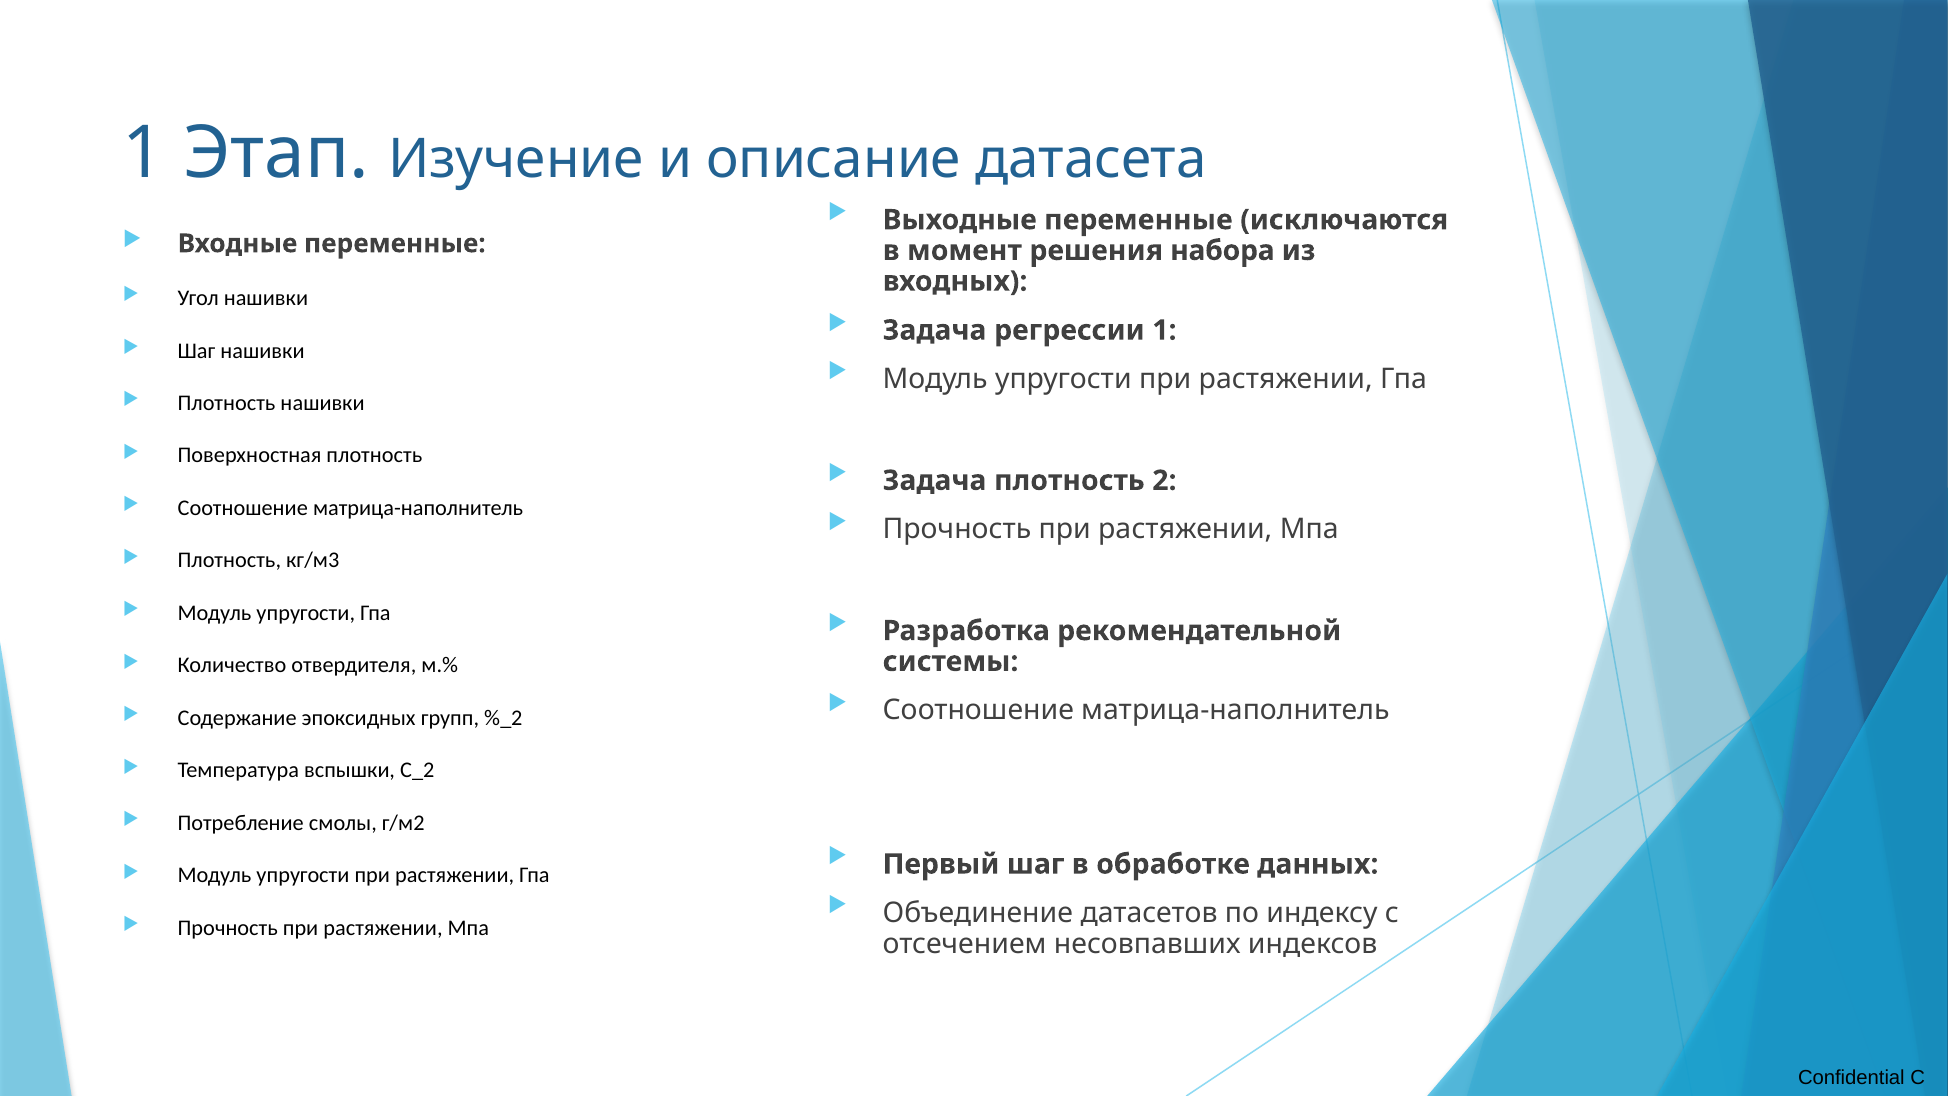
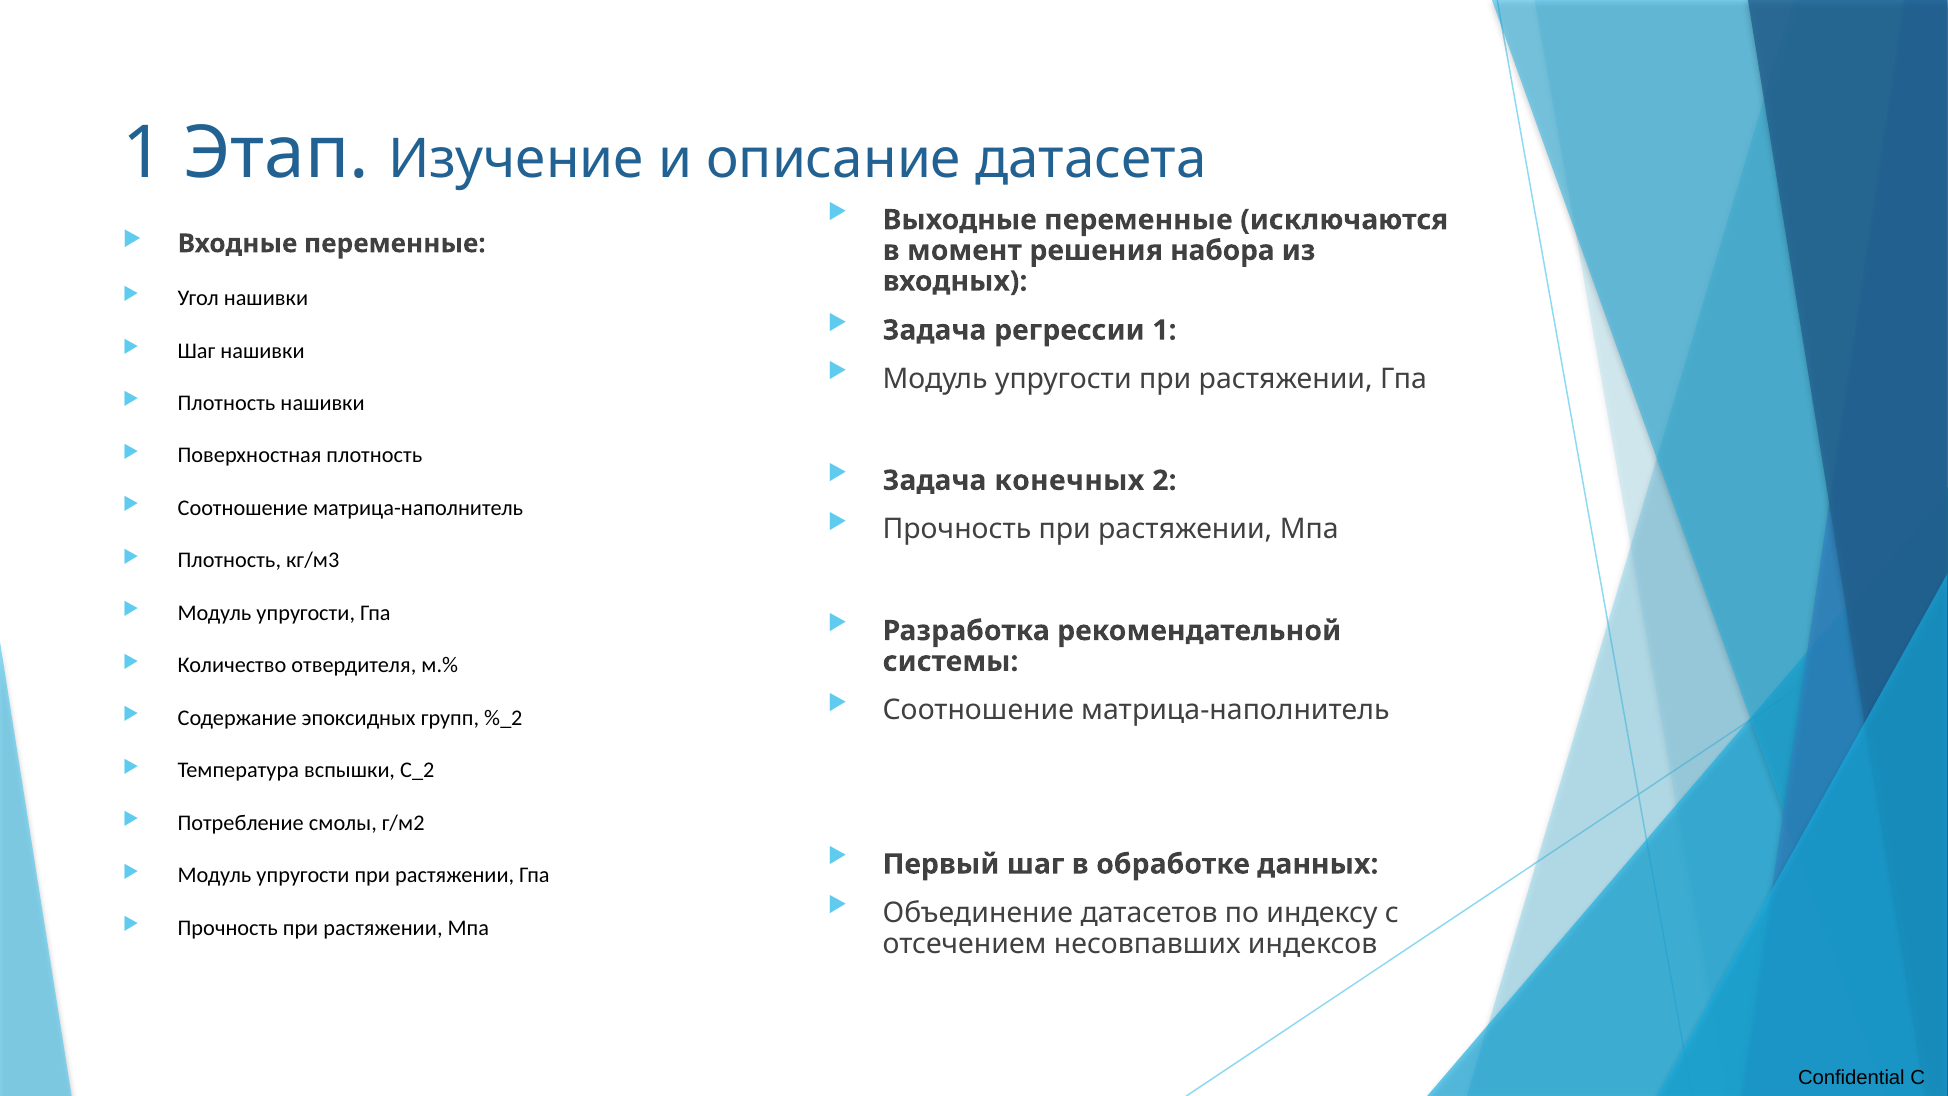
Задача плотность: плотность -> конечных
